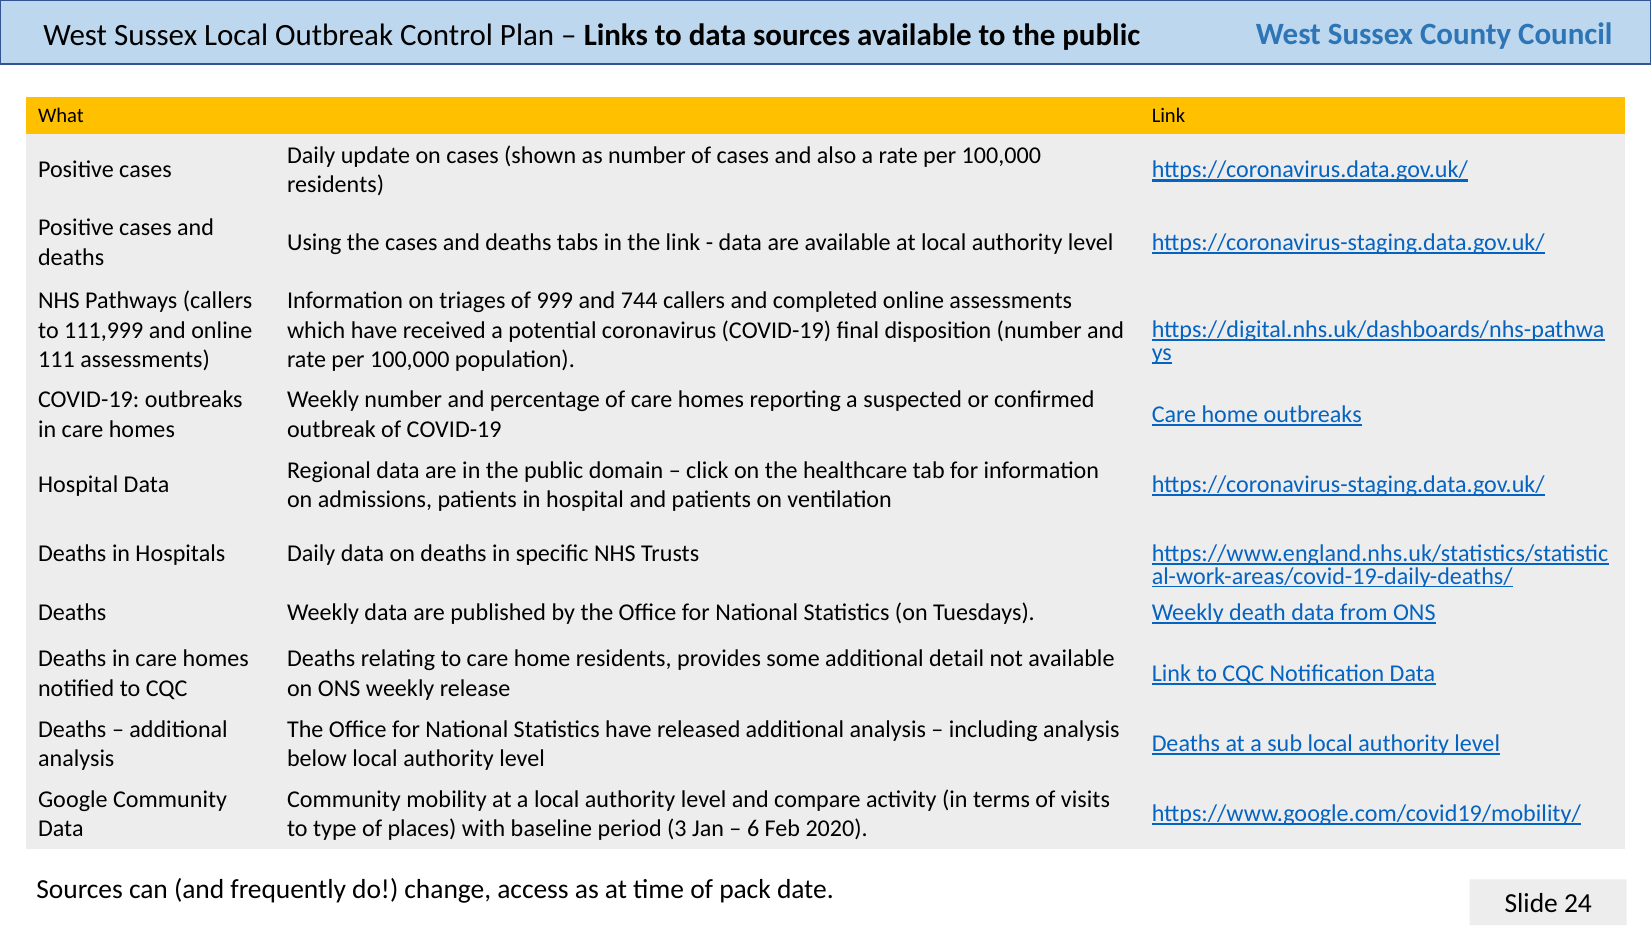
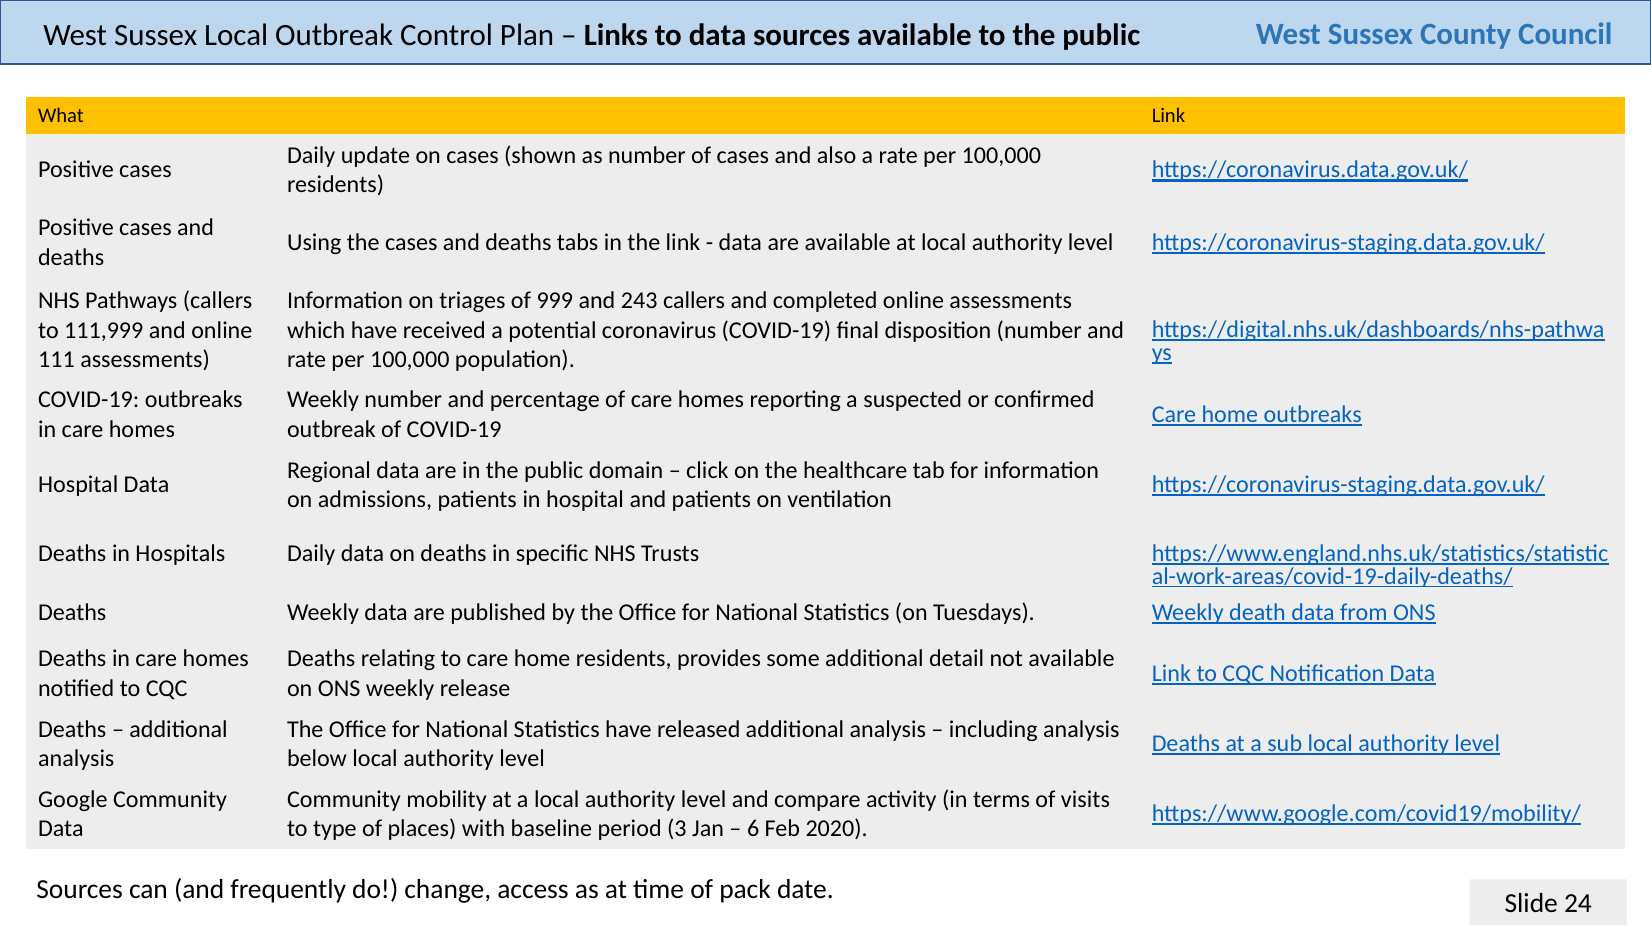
744: 744 -> 243
